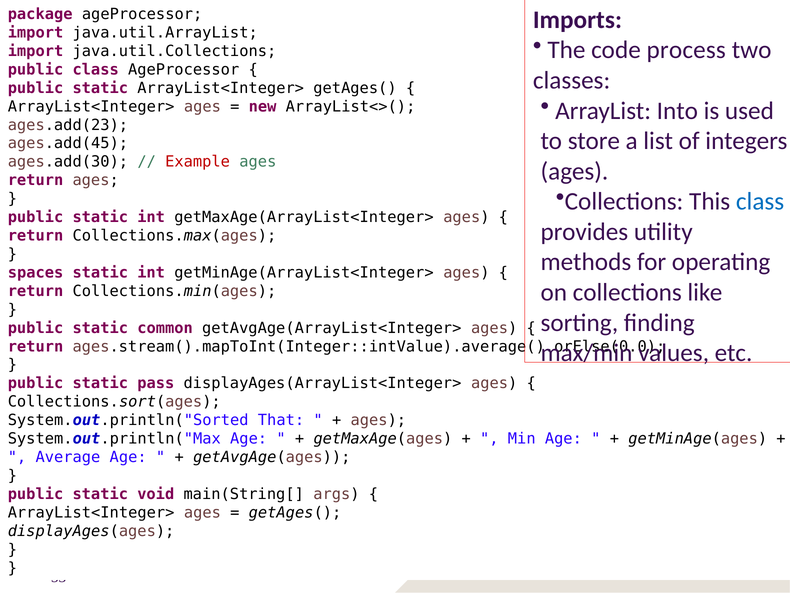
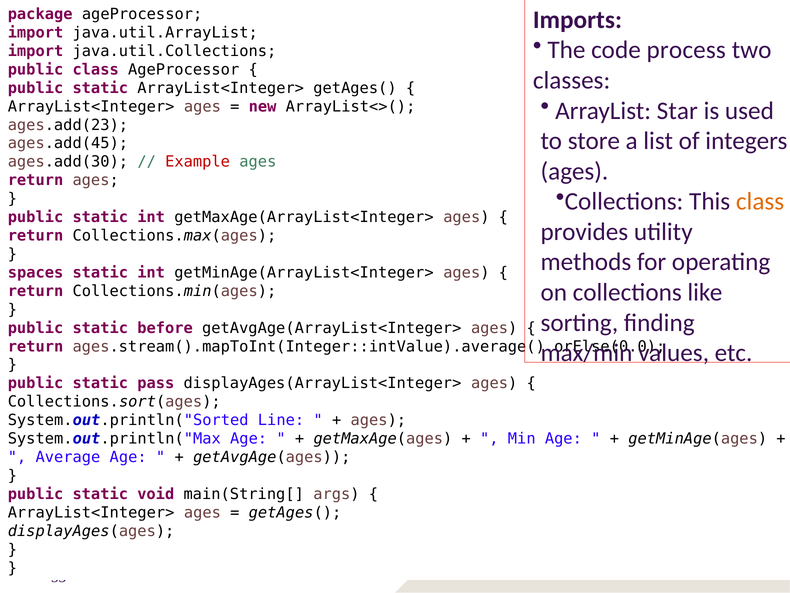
Into: Into -> Star
class at (760, 201) colour: blue -> orange
common: common -> before
That: That -> Line
